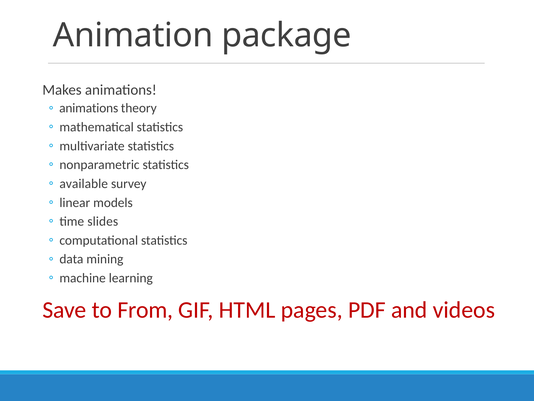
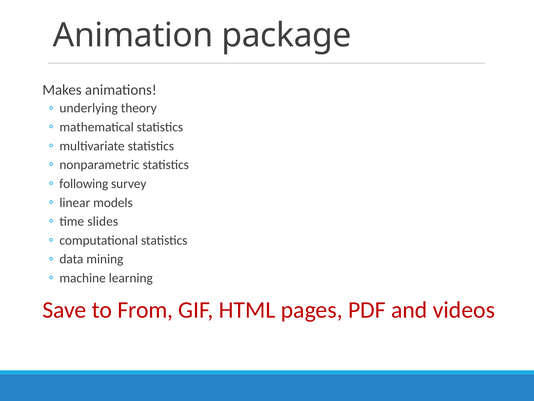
animations at (89, 108): animations -> underlying
available: available -> following
